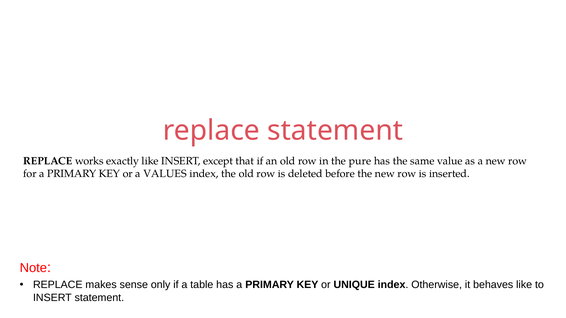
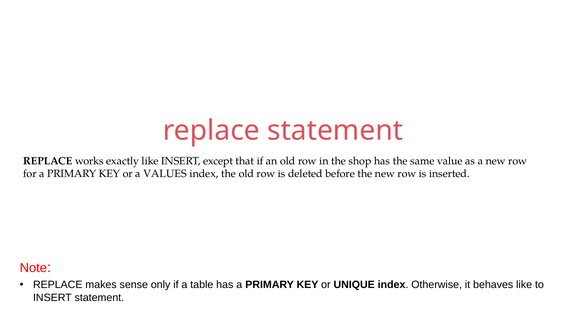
pure: pure -> shop
